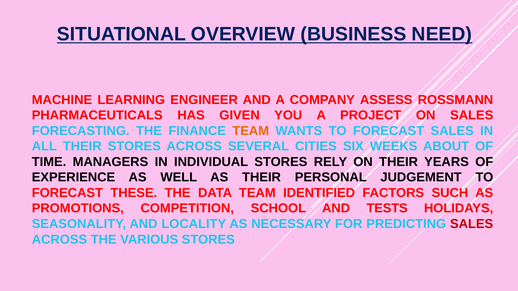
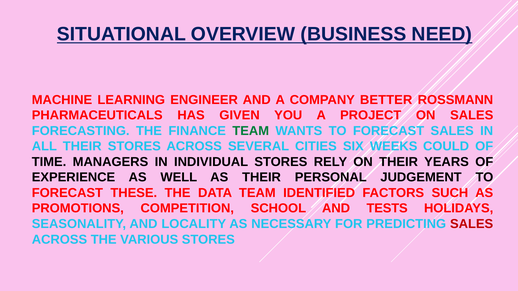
ASSESS: ASSESS -> BETTER
TEAM at (251, 131) colour: orange -> green
ABOUT: ABOUT -> COULD
